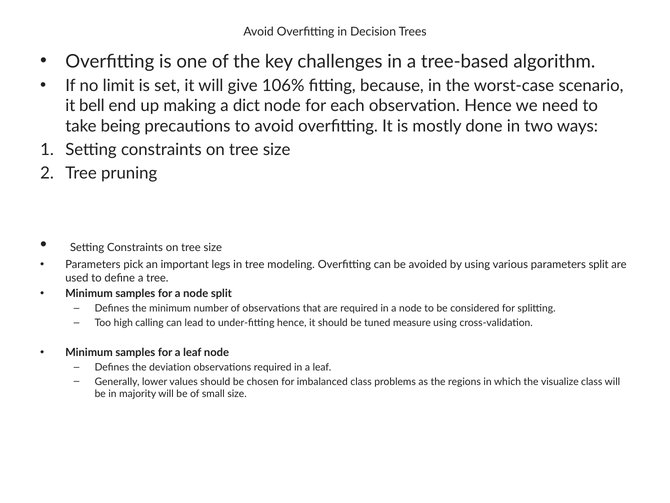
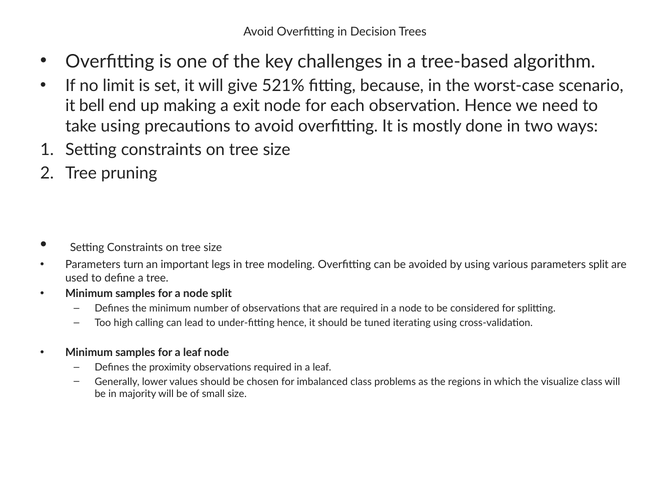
106%: 106% -> 521%
dict: dict -> exit
take being: being -> using
pick: pick -> turn
measure: measure -> iterating
deviation: deviation -> proximity
